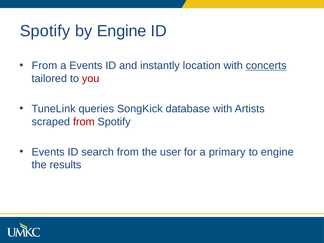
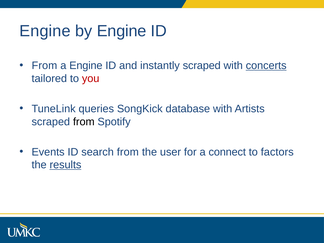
Spotify at (45, 31): Spotify -> Engine
a Events: Events -> Engine
instantly location: location -> scraped
from at (84, 122) colour: red -> black
primary: primary -> connect
to engine: engine -> factors
results underline: none -> present
